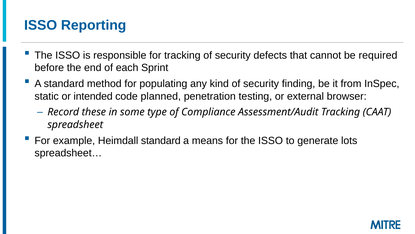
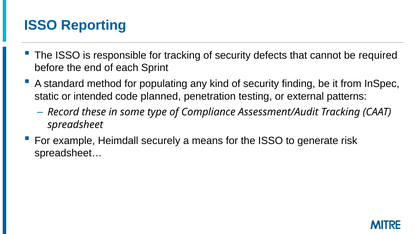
browser: browser -> patterns
Heimdall standard: standard -> securely
lots: lots -> risk
